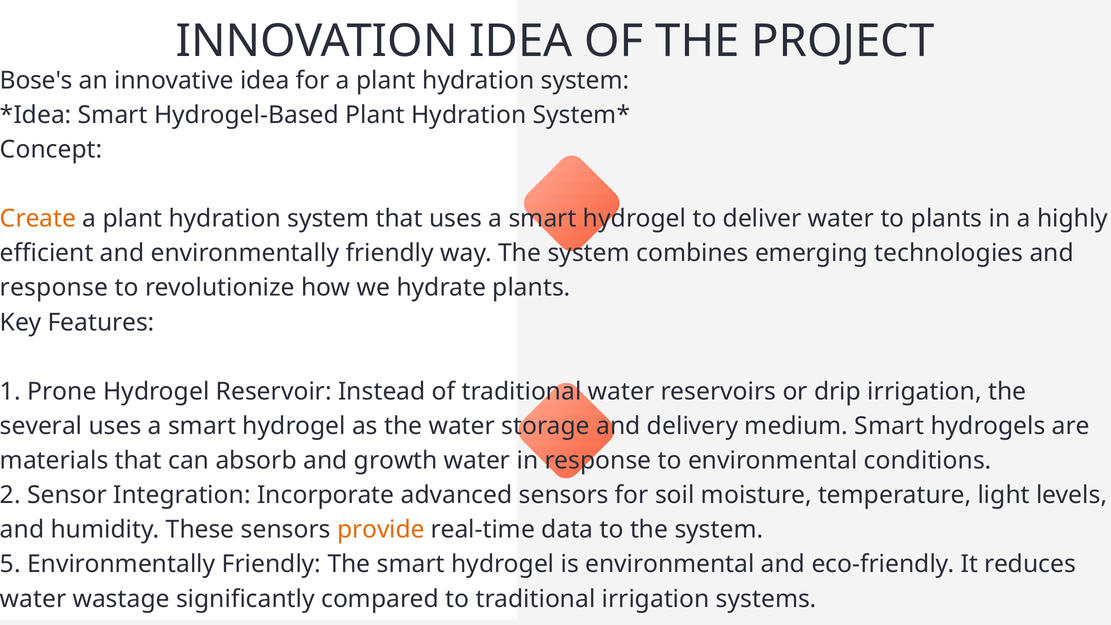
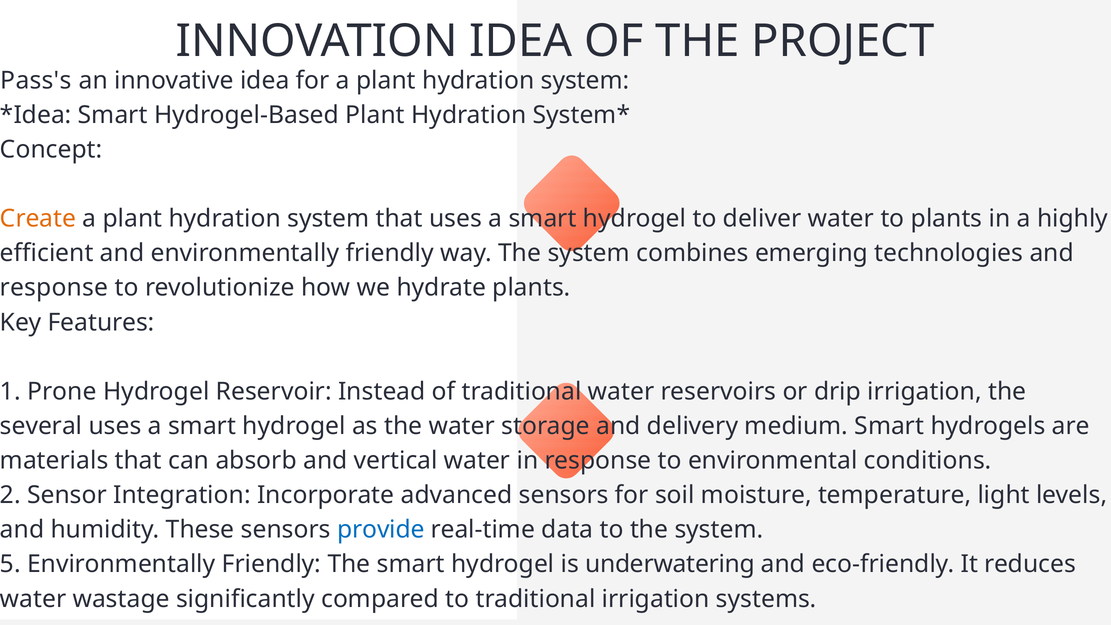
Bose's: Bose's -> Pass's
growth: growth -> vertical
provide colour: orange -> blue
is environmental: environmental -> underwatering
